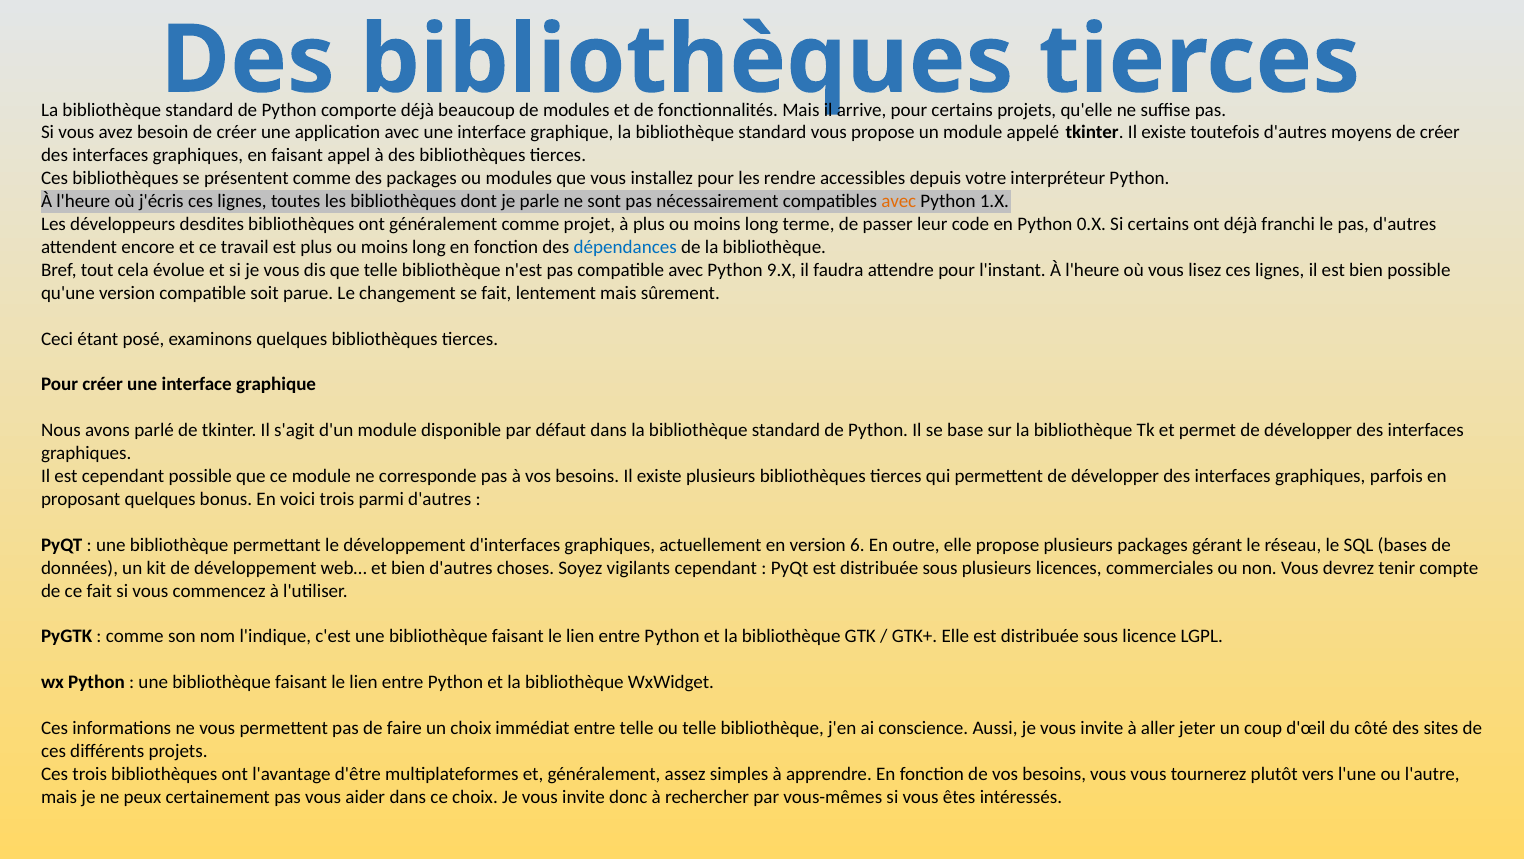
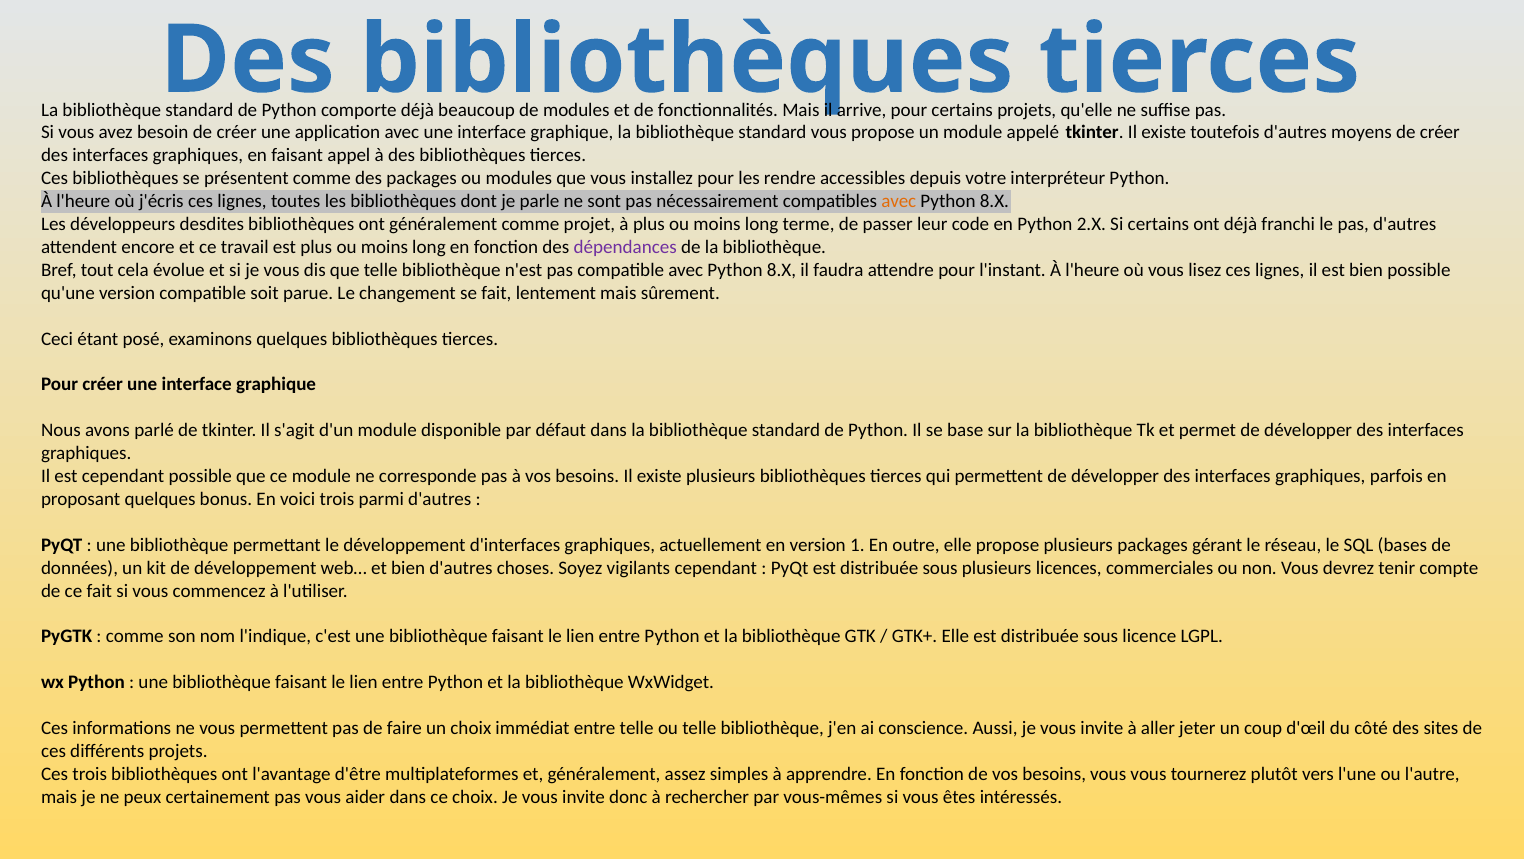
1.X at (994, 201): 1.X -> 8.X
0.X: 0.X -> 2.X
dépendances colour: blue -> purple
compatible avec Python 9.X: 9.X -> 8.X
6: 6 -> 1
